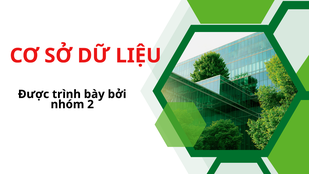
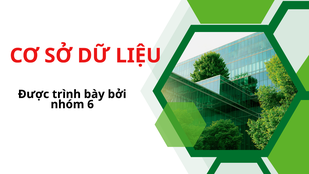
2: 2 -> 6
